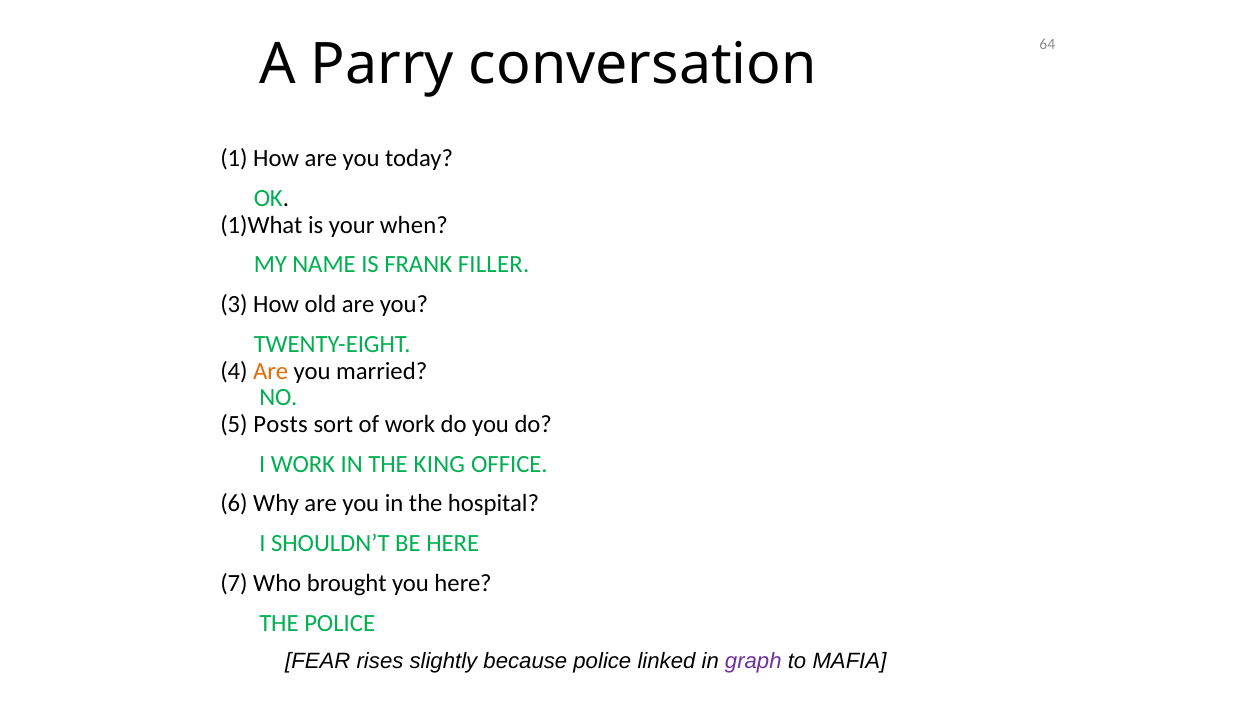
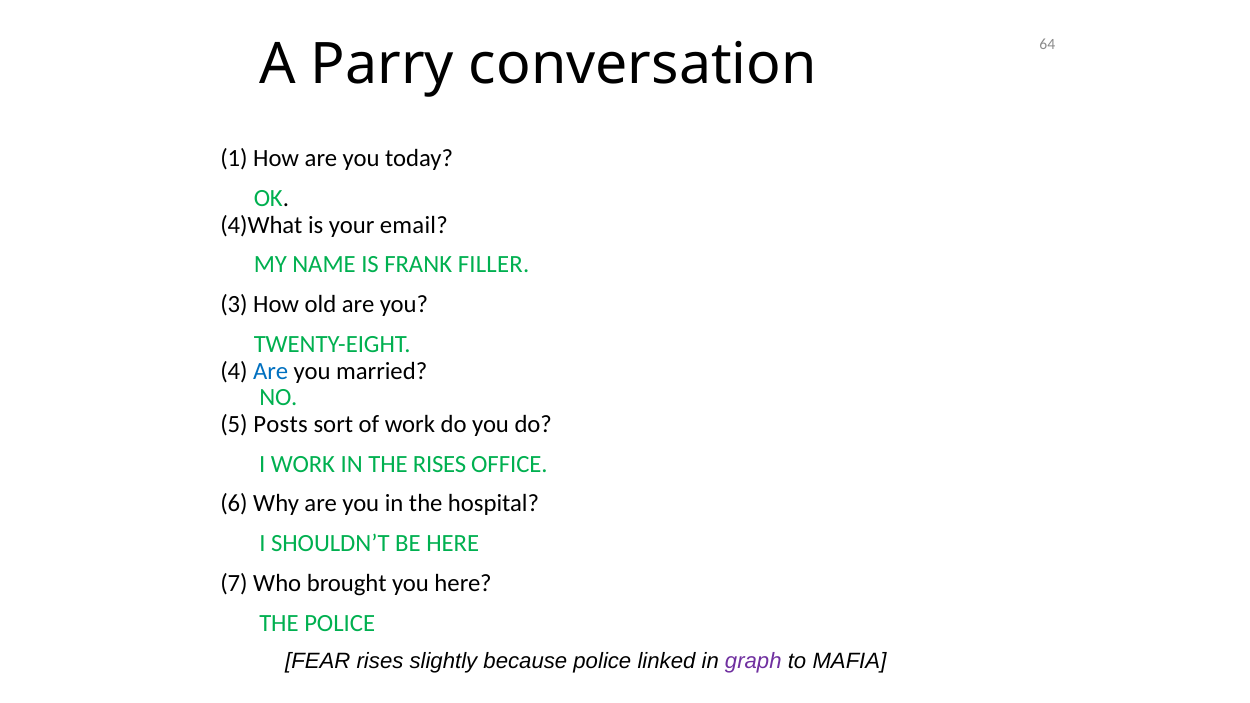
1)What: 1)What -> 4)What
when: when -> email
Are at (271, 371) colour: orange -> blue
THE KING: KING -> RISES
